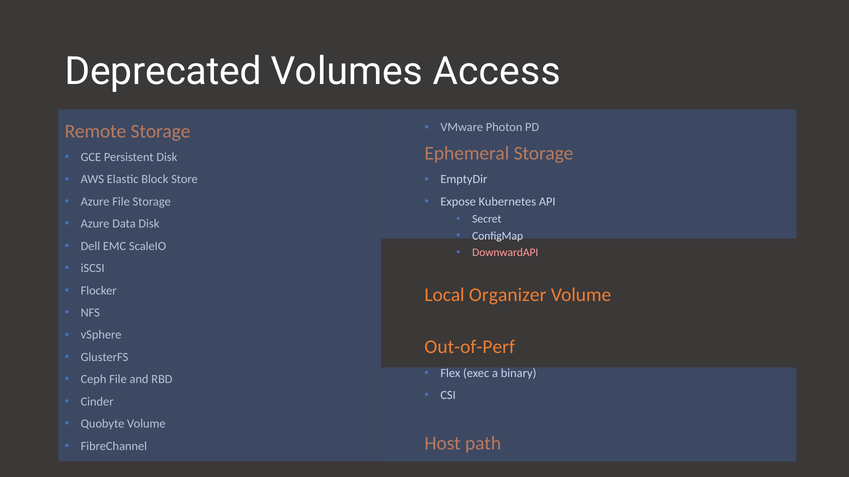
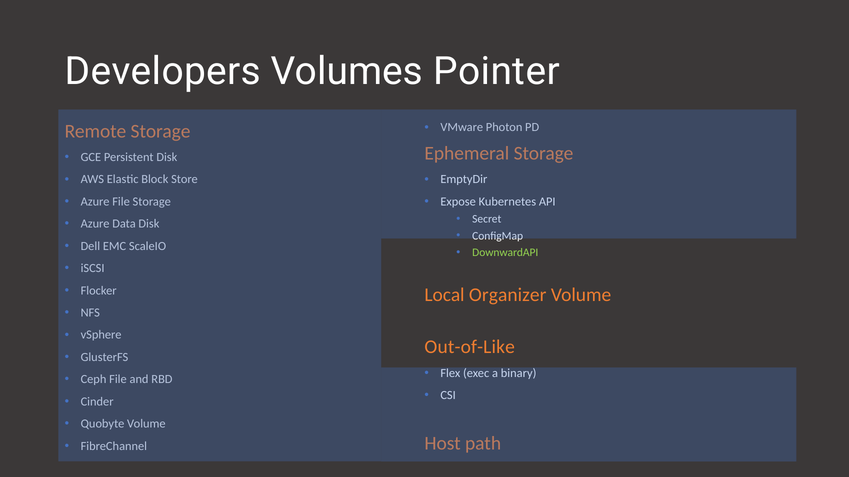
Deprecated: Deprecated -> Developers
Access: Access -> Pointer
DownwardAPI colour: pink -> light green
Out-of-Perf: Out-of-Perf -> Out-of-Like
